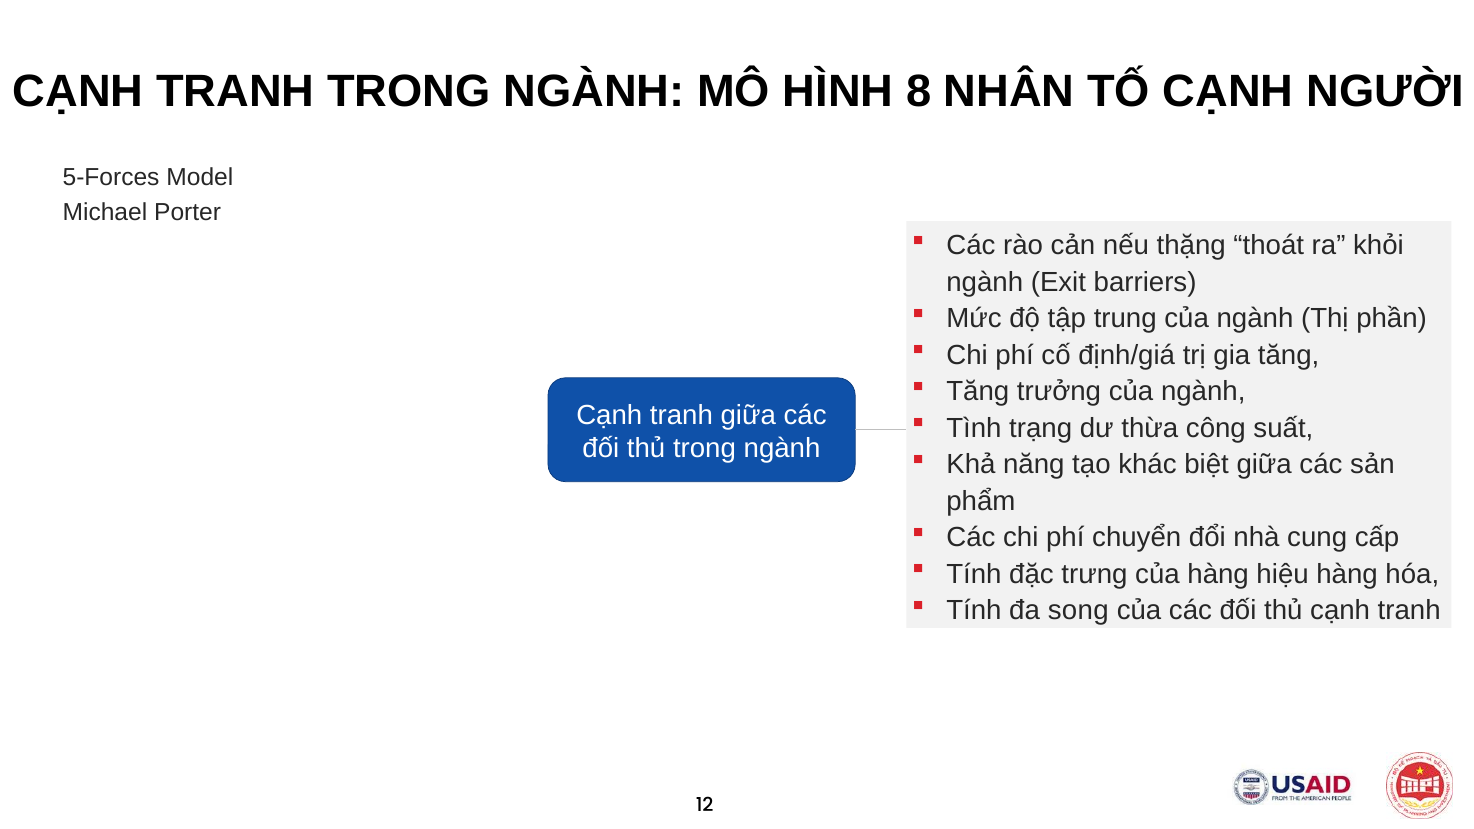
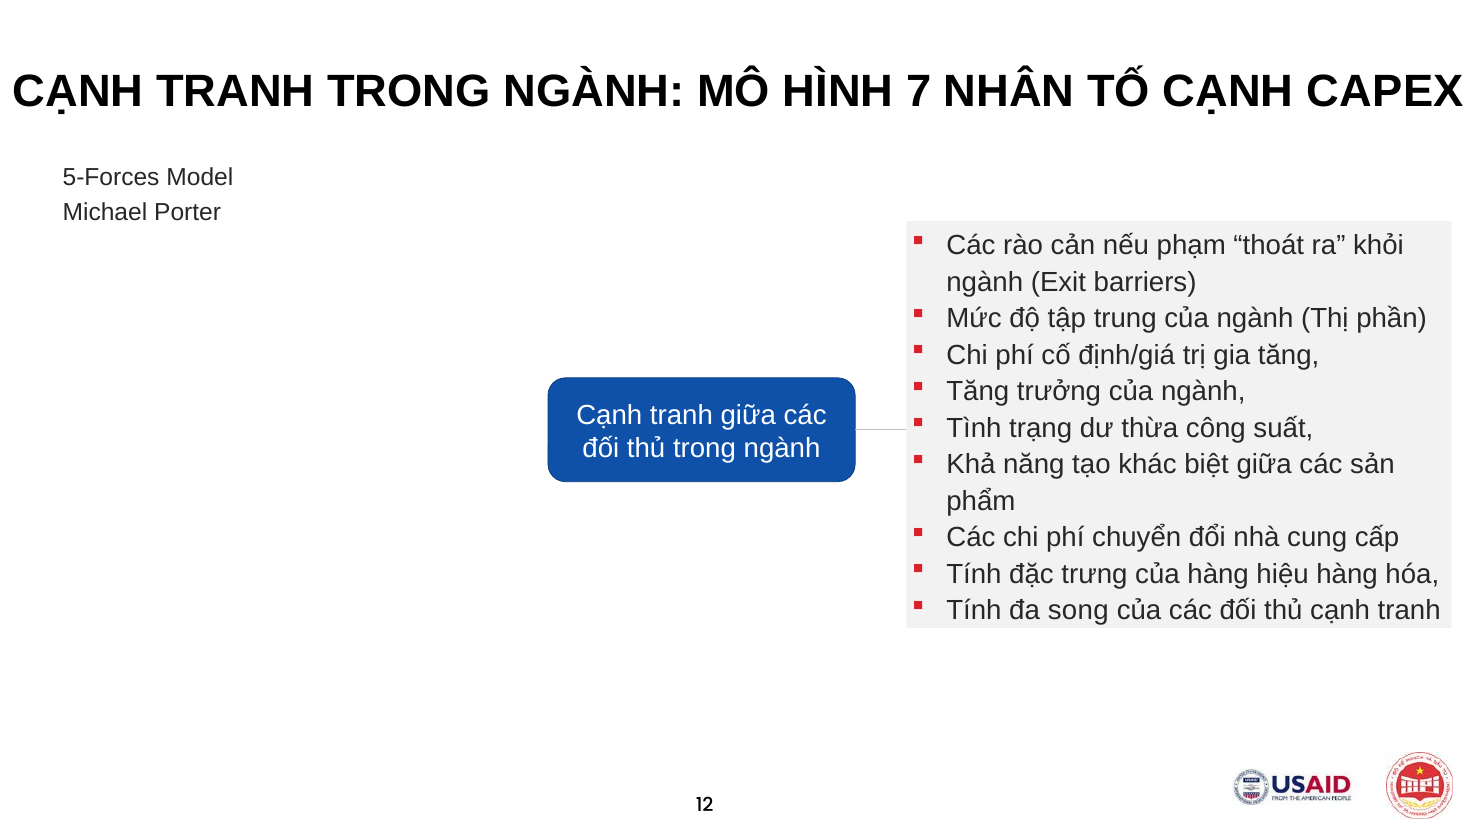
8: 8 -> 7
NGƯỜI: NGƯỜI -> CAPEX
thặng: thặng -> phạm
